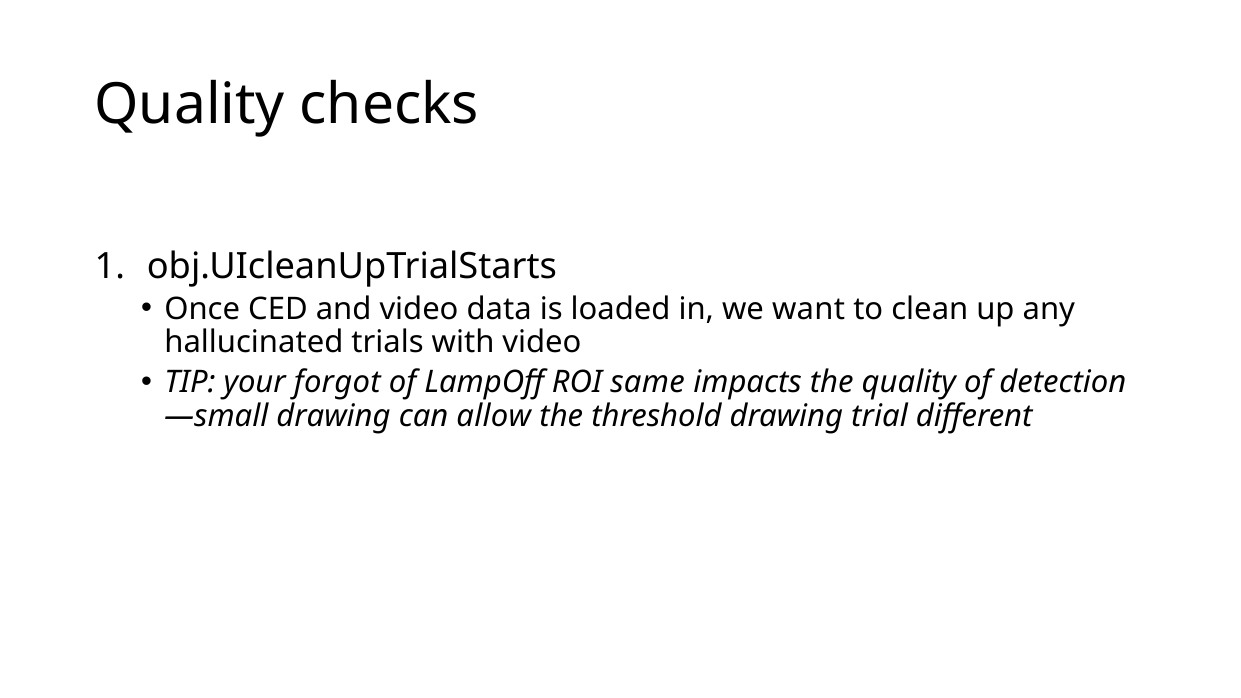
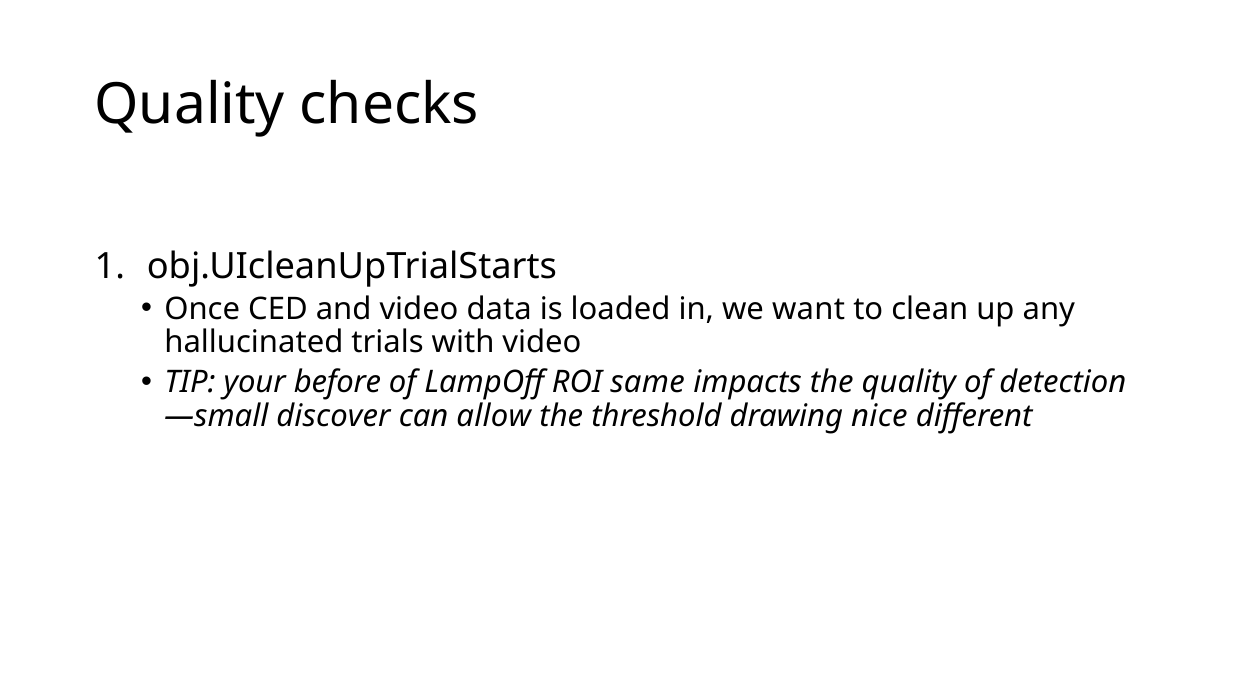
forgot: forgot -> before
drawing at (334, 416): drawing -> discover
trial: trial -> nice
